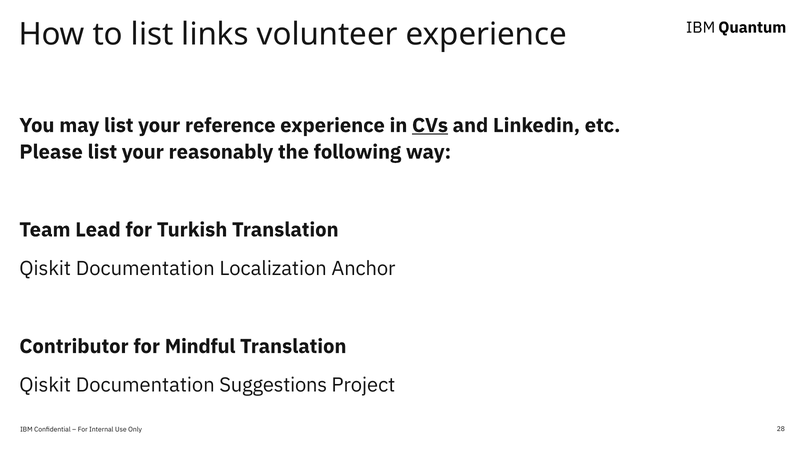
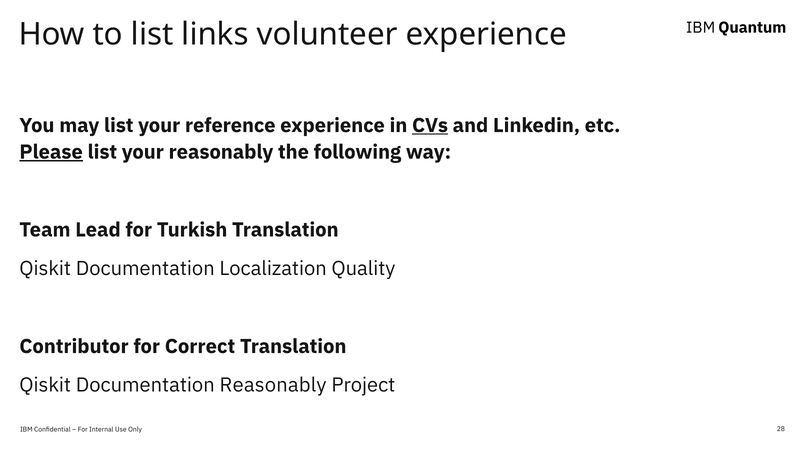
Please underline: none -> present
Anchor: Anchor -> Quality
Mindful: Mindful -> Correct
Documentation Suggestions: Suggestions -> Reasonably
